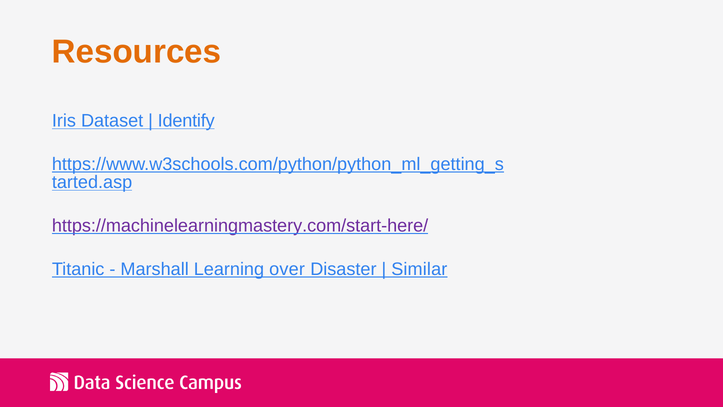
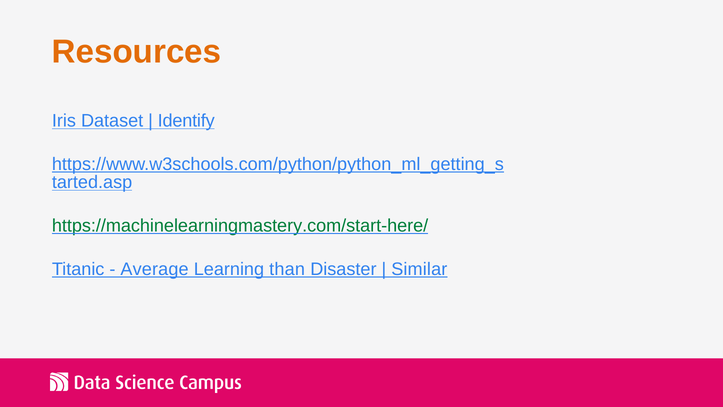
https://machinelearningmastery.com/start-here/ colour: purple -> green
Marshall: Marshall -> Average
over: over -> than
